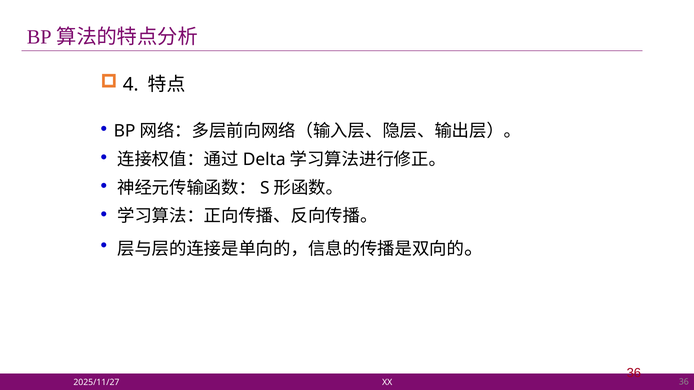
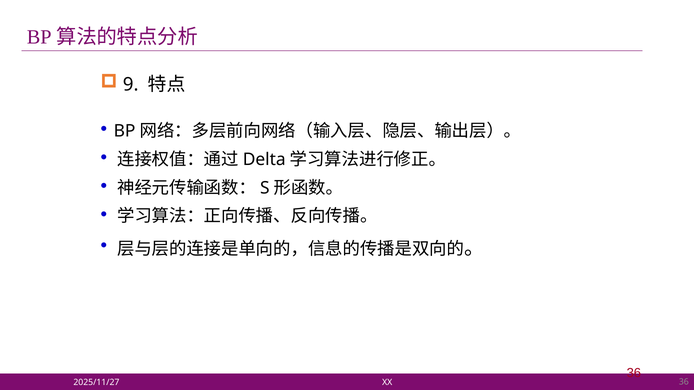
4: 4 -> 9
